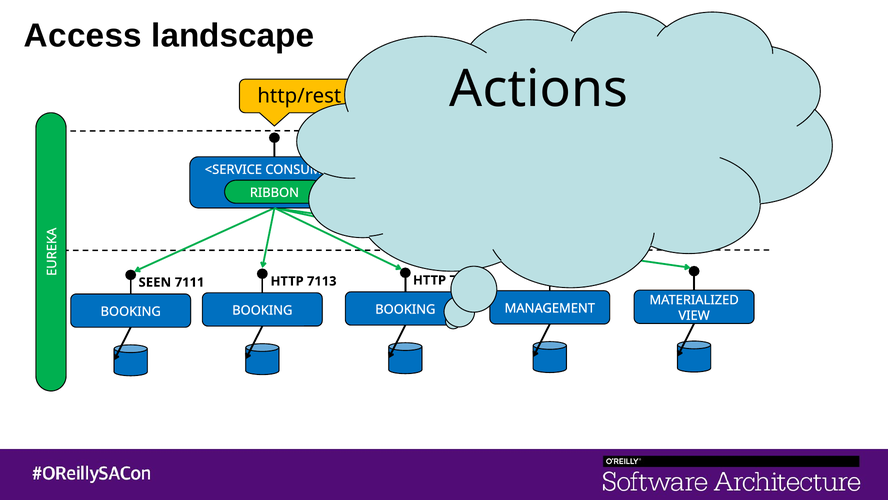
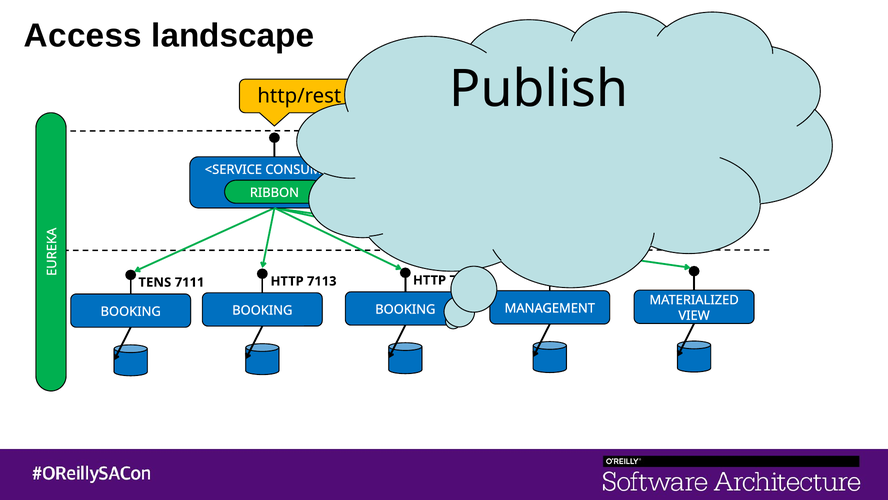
Actions: Actions -> Publish
SEEN: SEEN -> TENS
